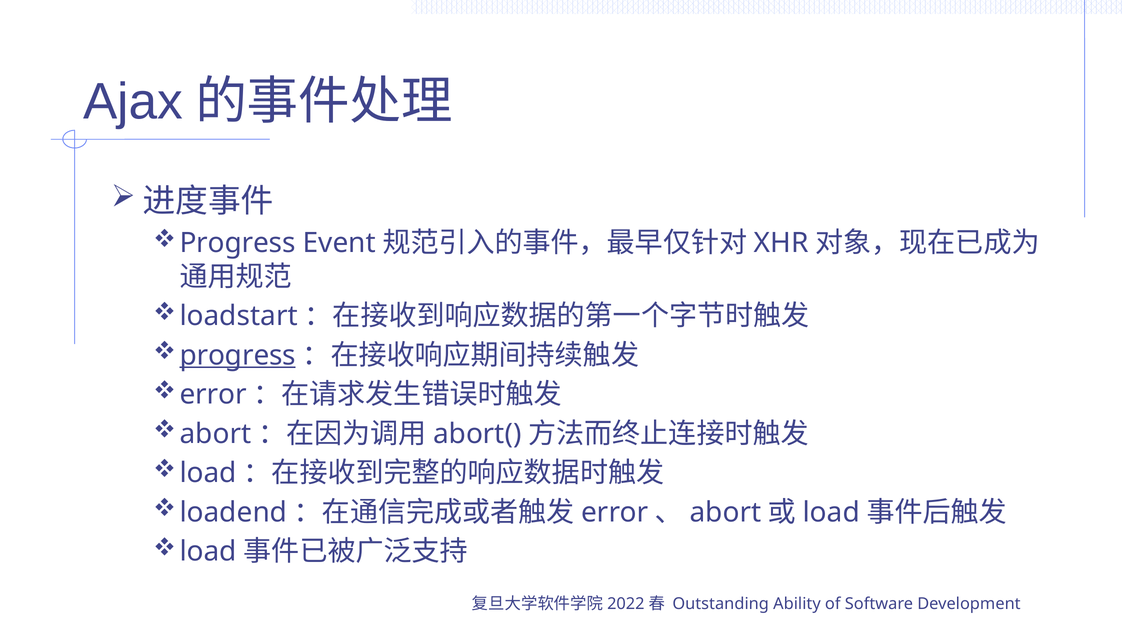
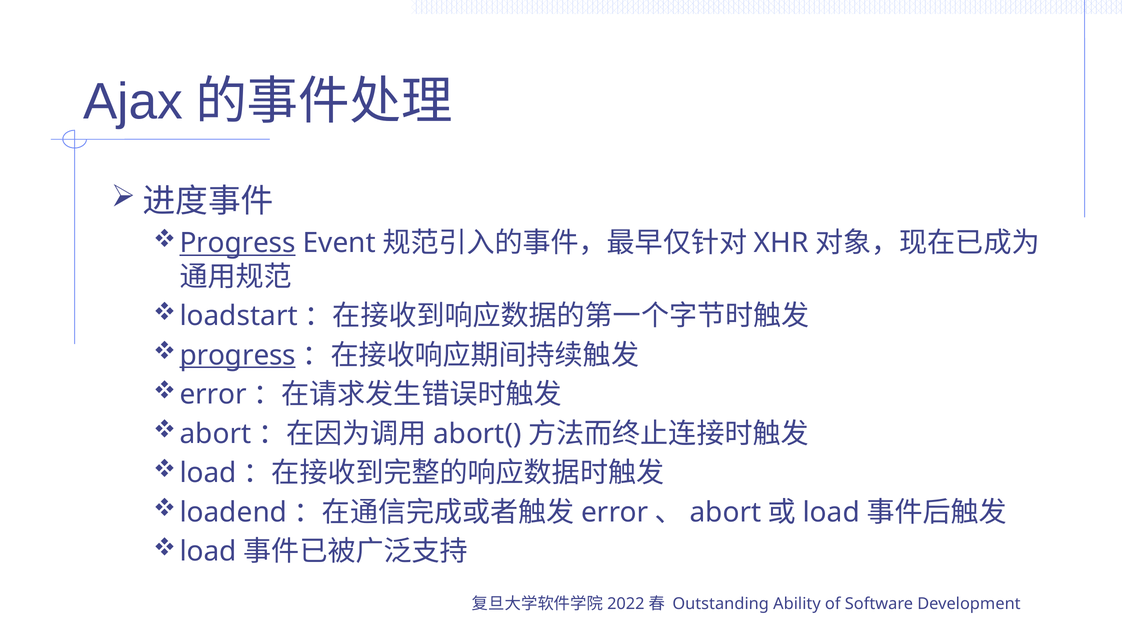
Progress at (238, 243) underline: none -> present
